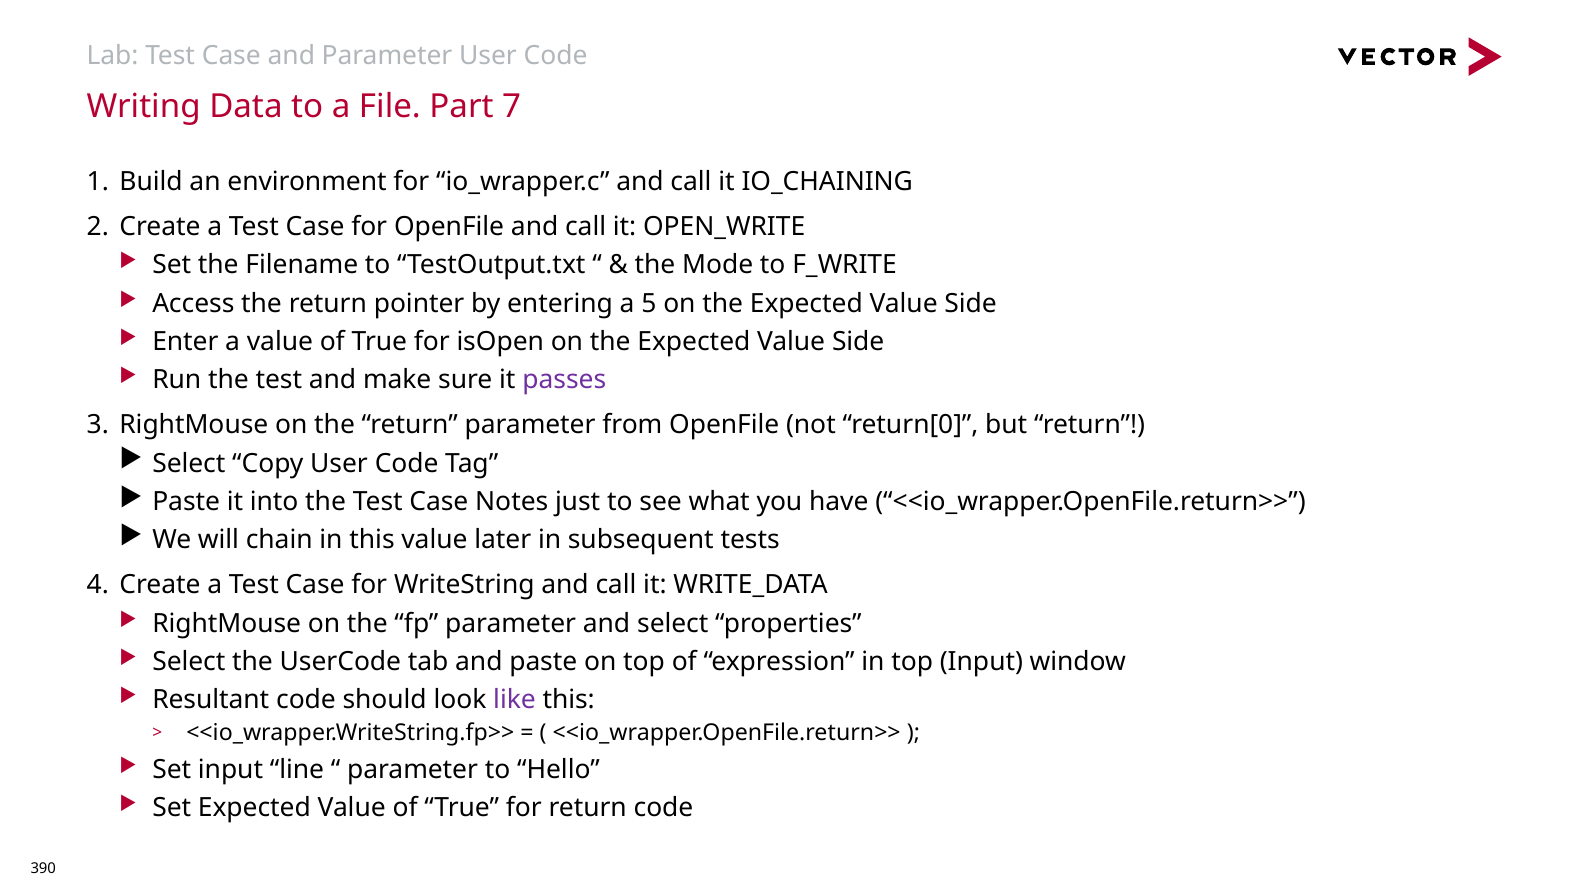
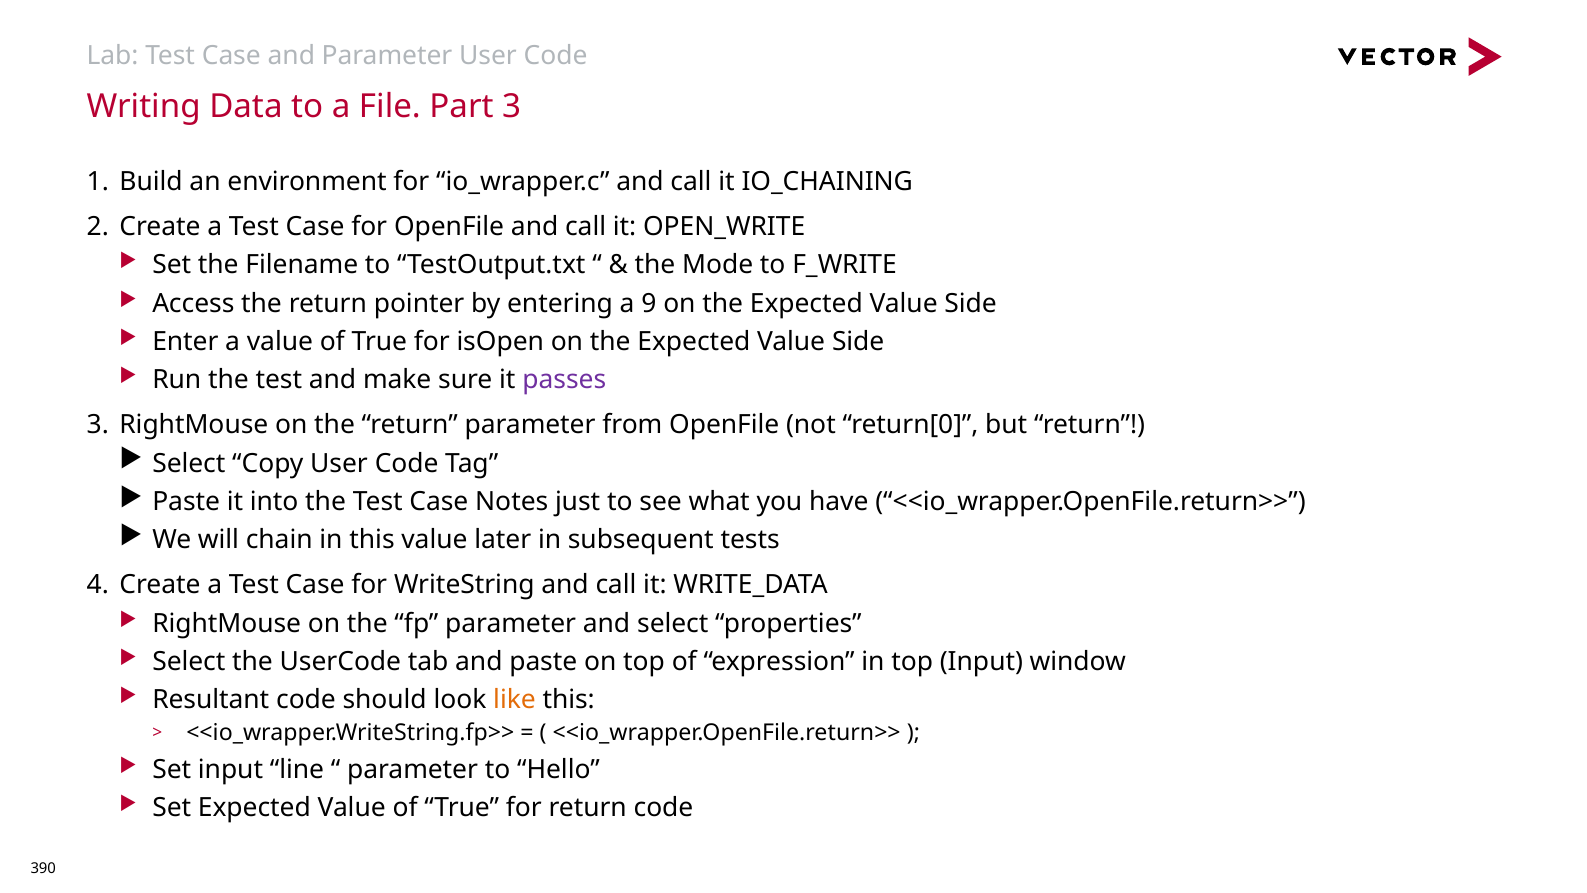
Part 7: 7 -> 3
5: 5 -> 9
like colour: purple -> orange
